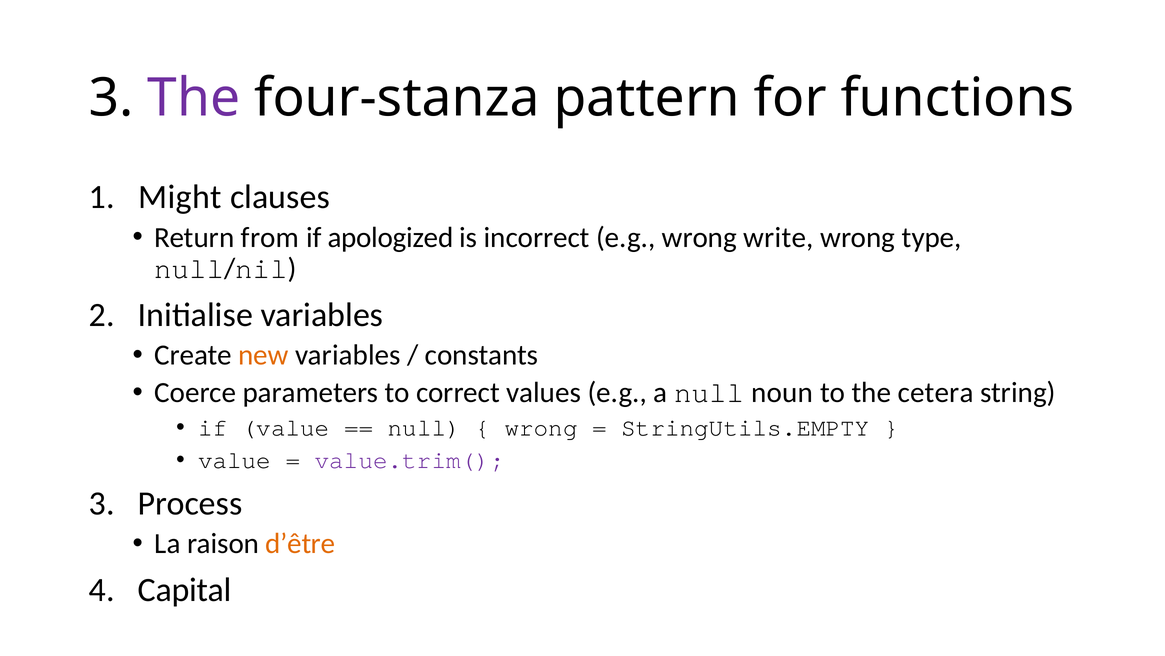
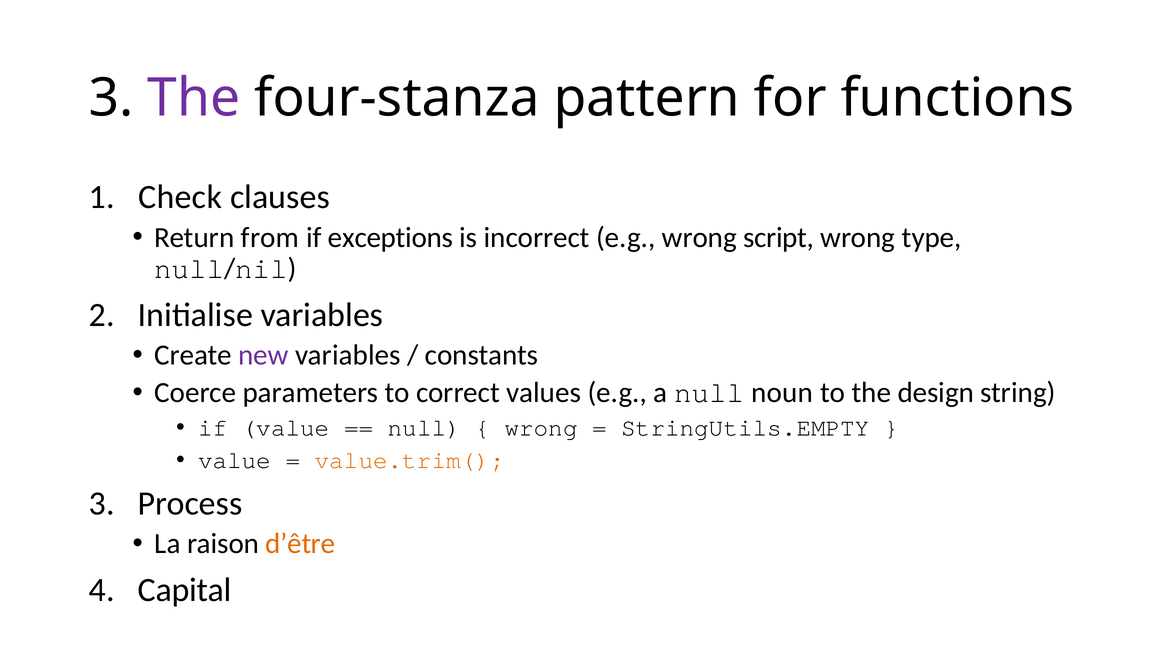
Might: Might -> Check
apologized: apologized -> exceptions
write: write -> script
new colour: orange -> purple
cetera: cetera -> design
value.trim( colour: purple -> orange
